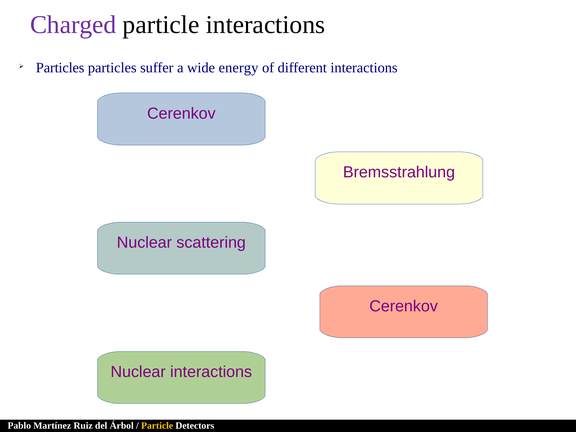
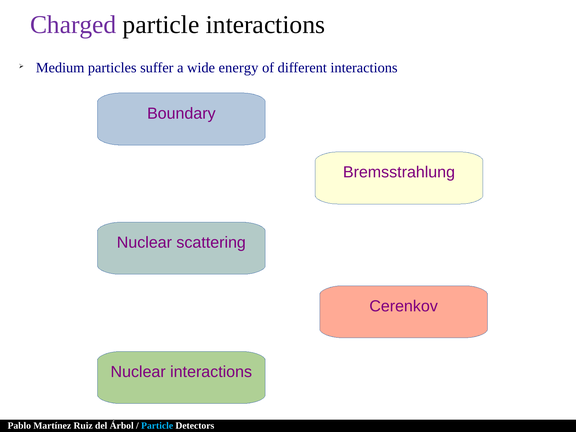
Particles at (60, 68): Particles -> Medium
Cerenkov at (181, 113): Cerenkov -> Boundary
Particle at (157, 426) colour: yellow -> light blue
